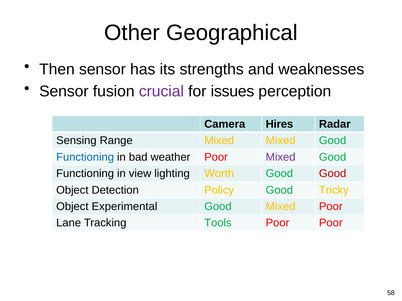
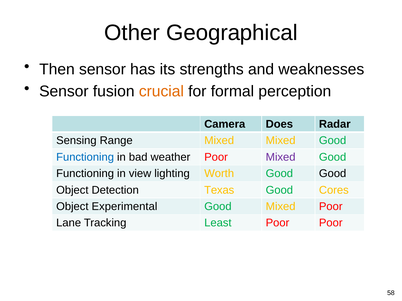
crucial colour: purple -> orange
issues: issues -> formal
Hires: Hires -> Does
Good at (333, 174) colour: red -> black
Policy: Policy -> Texas
Tricky: Tricky -> Cores
Tools: Tools -> Least
